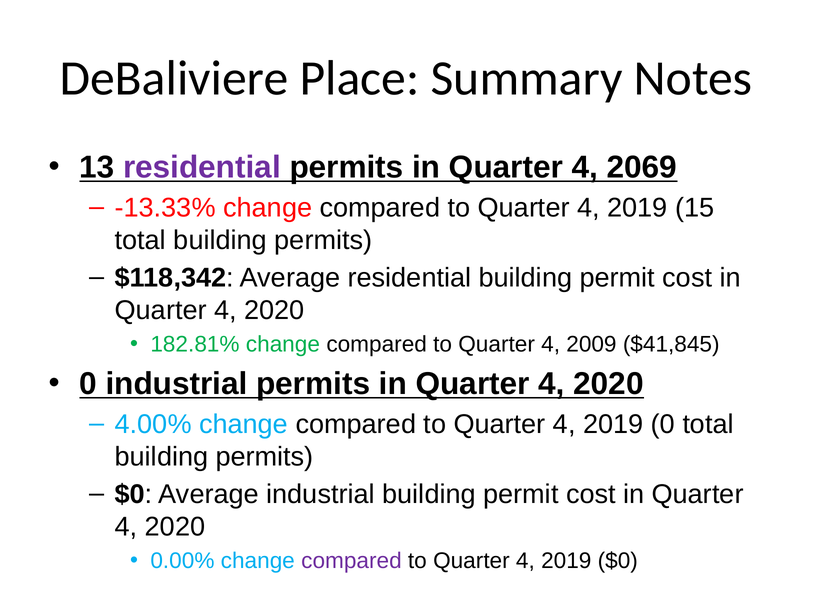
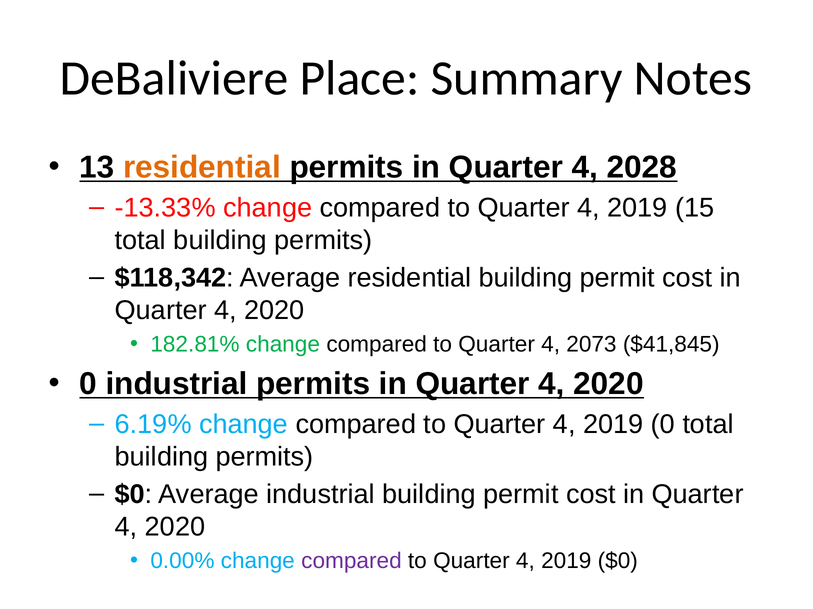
residential at (202, 168) colour: purple -> orange
2069: 2069 -> 2028
2009: 2009 -> 2073
4.00%: 4.00% -> 6.19%
